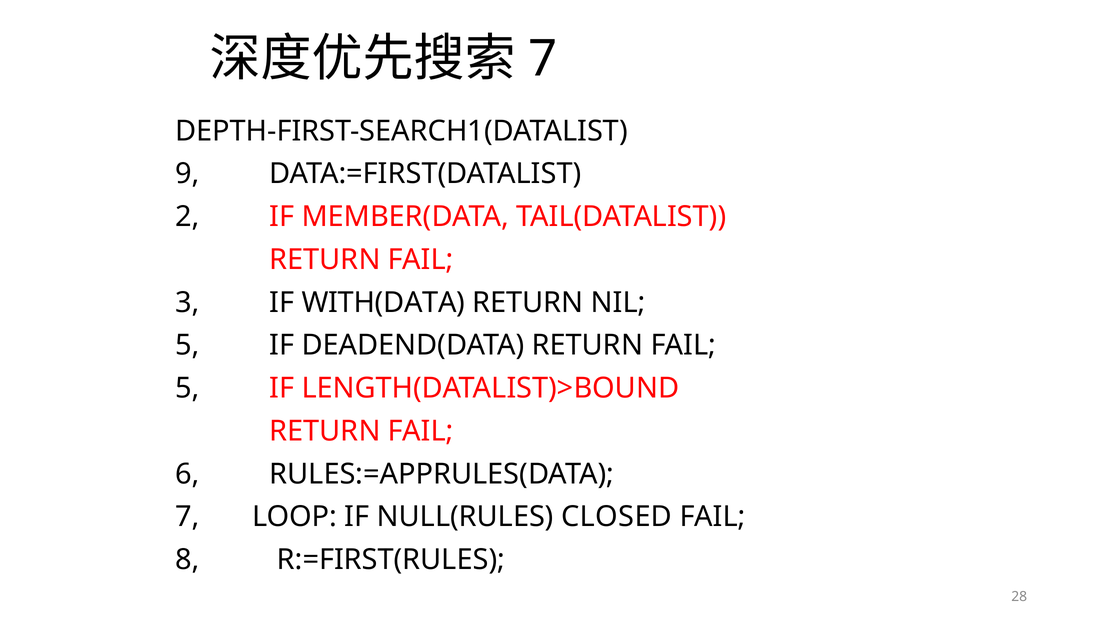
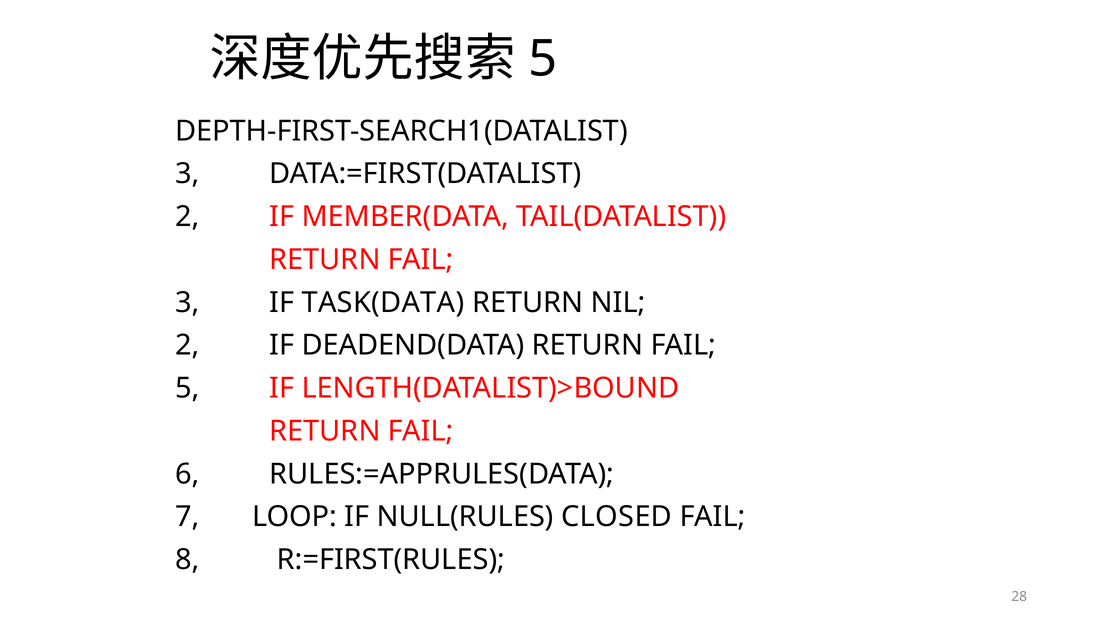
7 at (543, 59): 7 -> 5
9 at (187, 174): 9 -> 3
WITH(DATA: WITH(DATA -> TASK(DATA
5 at (187, 345): 5 -> 2
